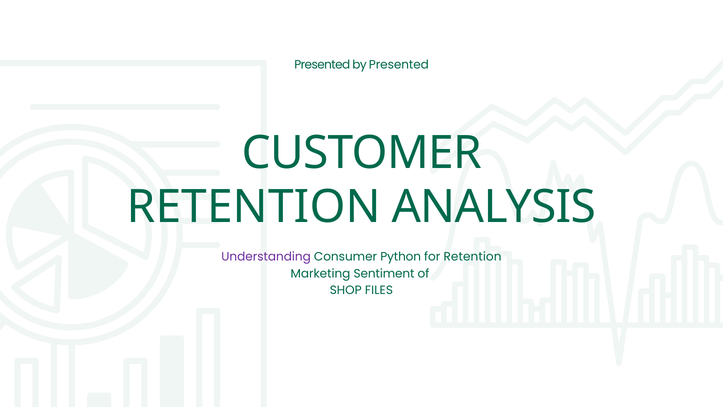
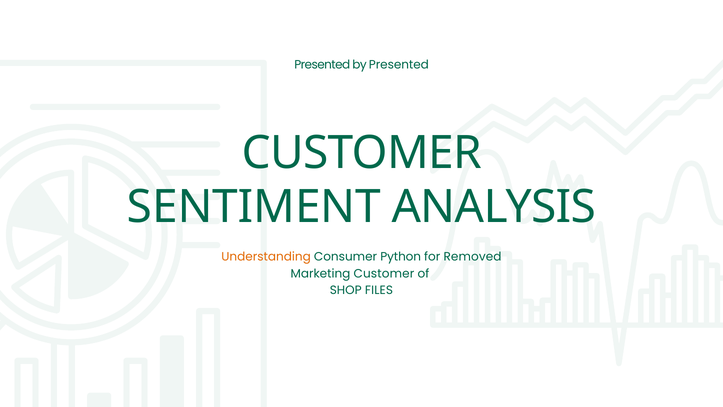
RETENTION at (254, 207): RETENTION -> SENTIMENT
Understanding colour: purple -> orange
for Retention: Retention -> Removed
Marketing Sentiment: Sentiment -> Customer
